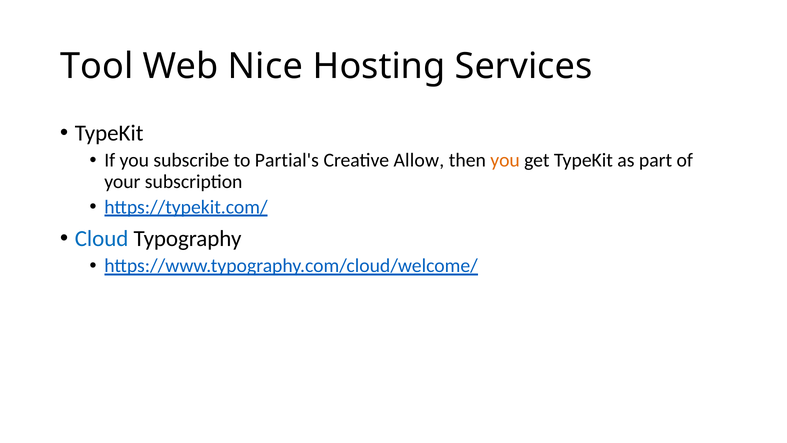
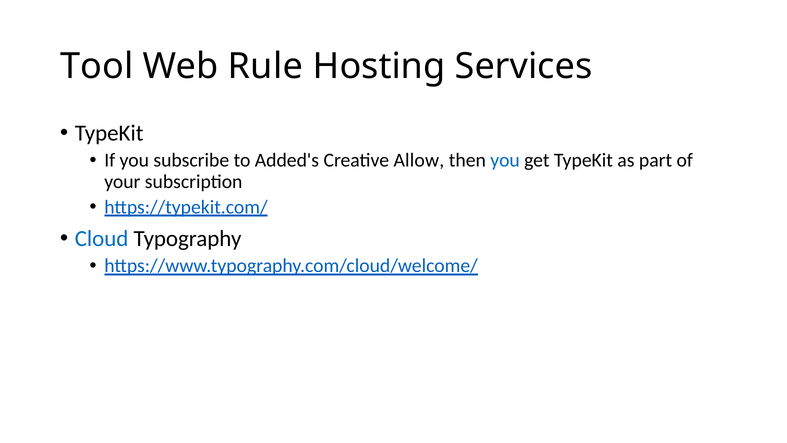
Nice: Nice -> Rule
Partial's: Partial's -> Added's
you at (505, 160) colour: orange -> blue
